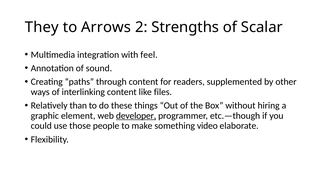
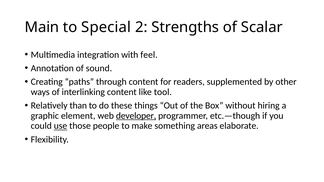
They: They -> Main
Arrows: Arrows -> Special
files: files -> tool
use underline: none -> present
video: video -> areas
